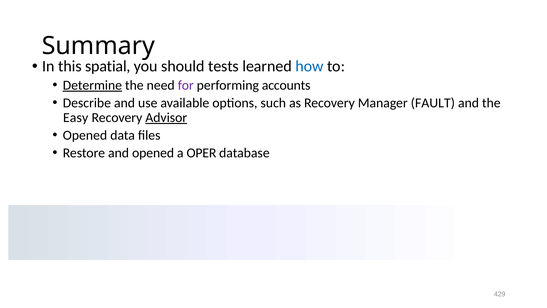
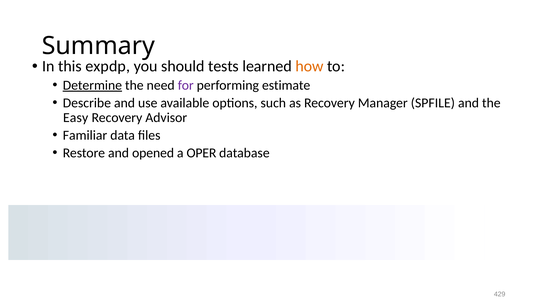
spatial: spatial -> expdp
how colour: blue -> orange
accounts: accounts -> estimate
FAULT: FAULT -> SPFILE
Advisor underline: present -> none
Opened at (85, 135): Opened -> Familiar
